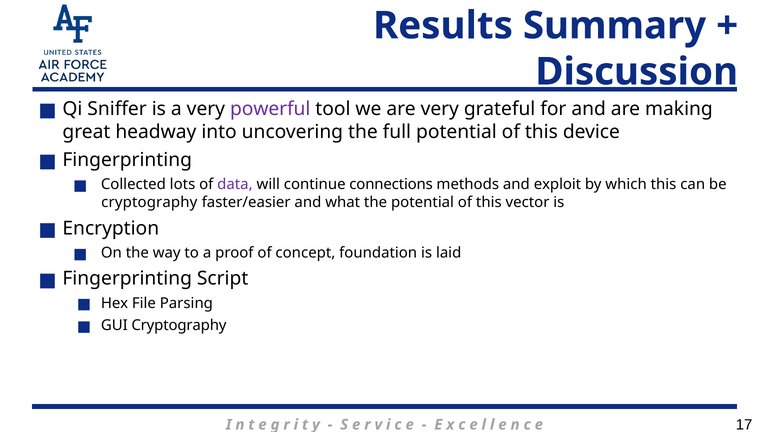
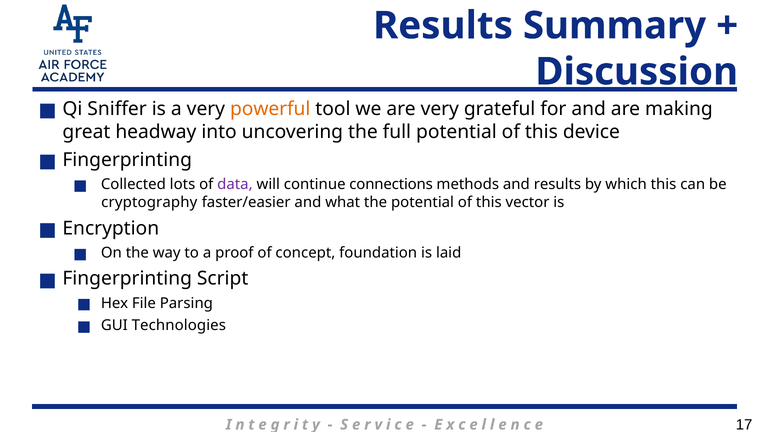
powerful colour: purple -> orange
and exploit: exploit -> results
GUI Cryptography: Cryptography -> Technologies
